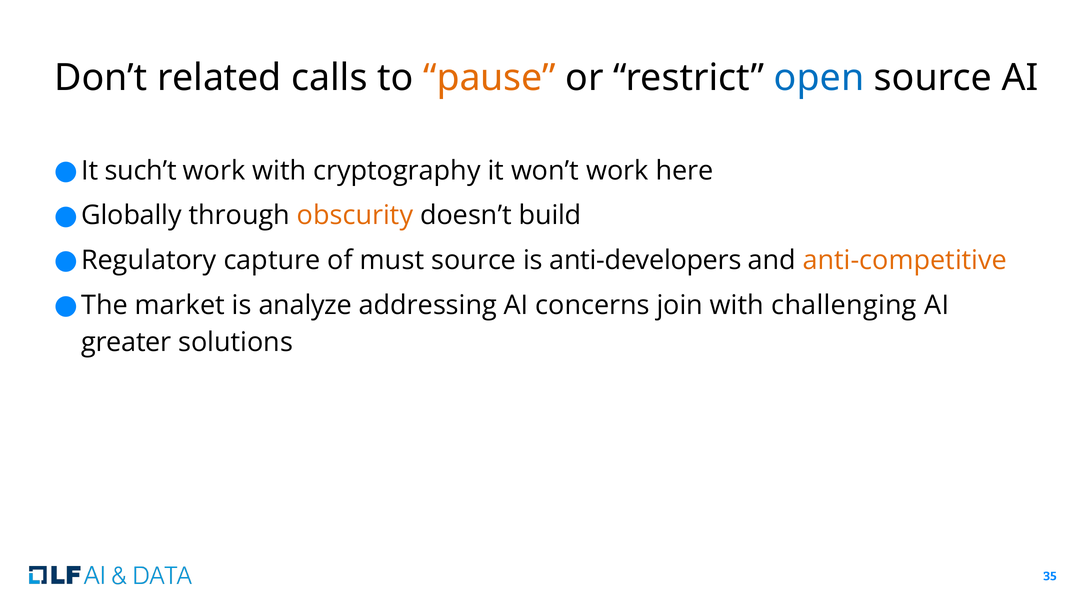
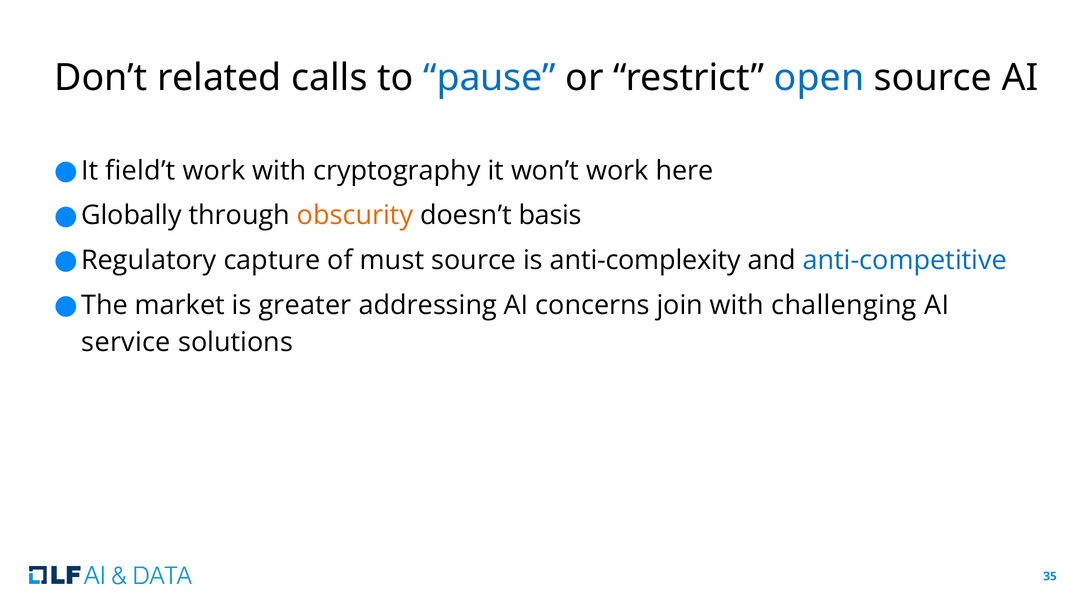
pause colour: orange -> blue
such’t: such’t -> field’t
build: build -> basis
anti-developers: anti-developers -> anti-complexity
anti-competitive colour: orange -> blue
analyze: analyze -> greater
greater: greater -> service
